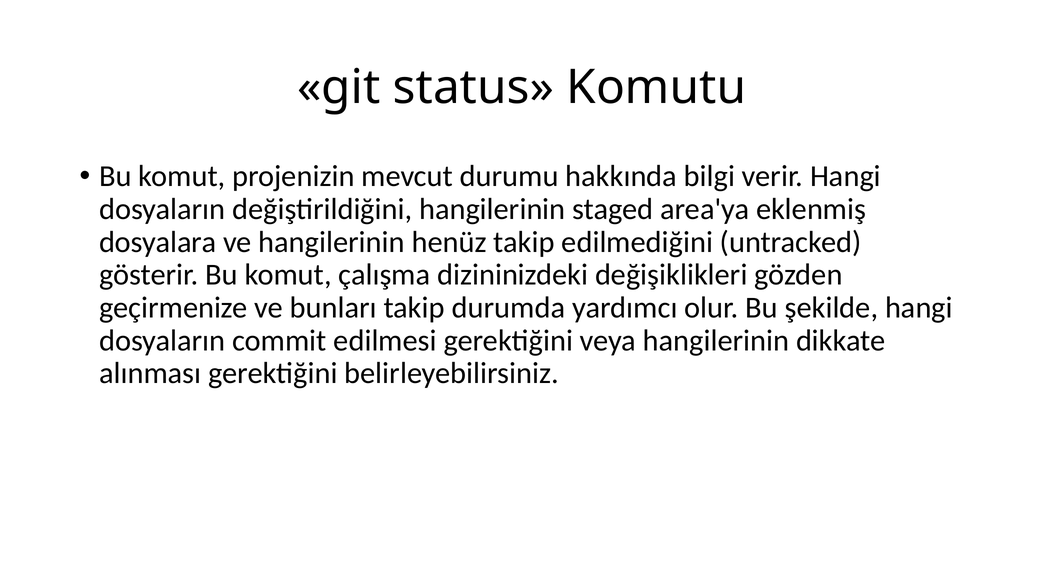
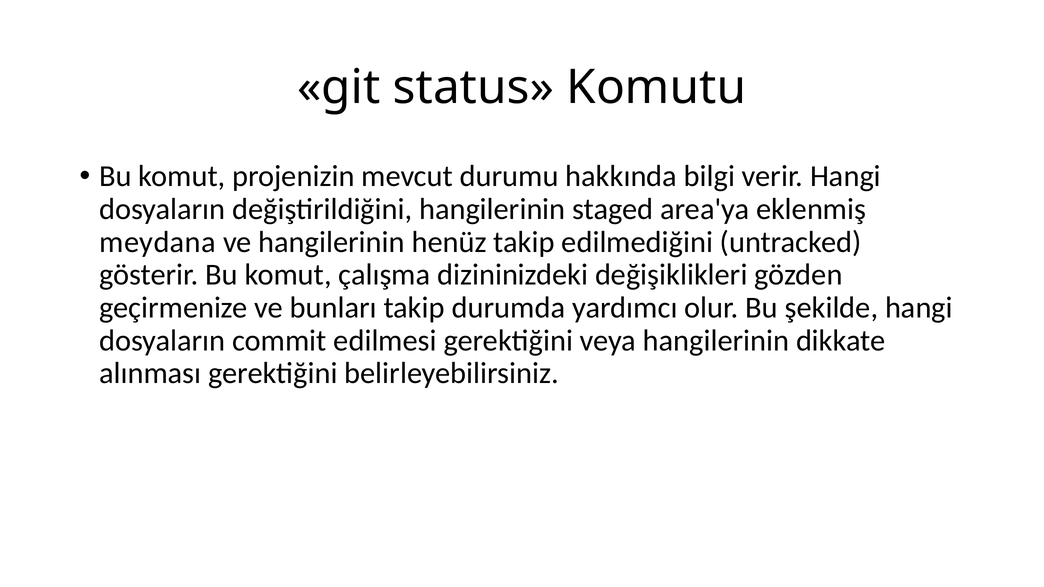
dosyalara: dosyalara -> meydana
